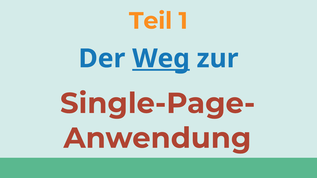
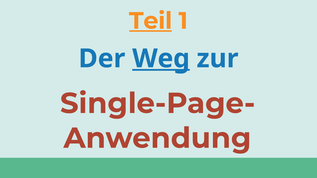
Teil underline: none -> present
